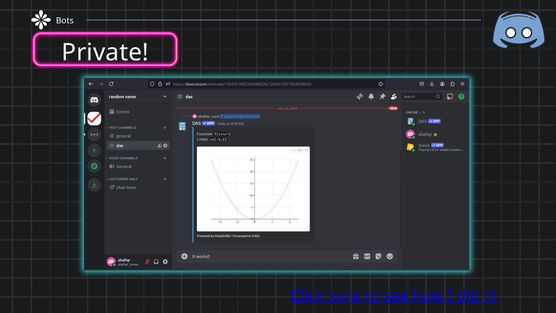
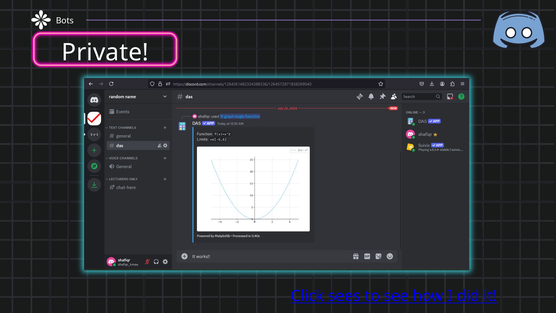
sure: sure -> sees
